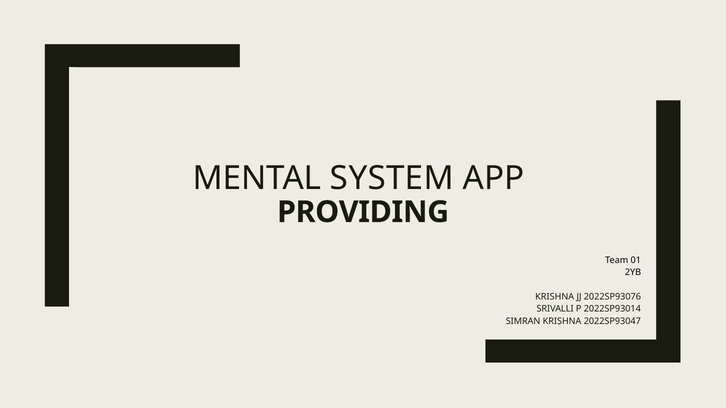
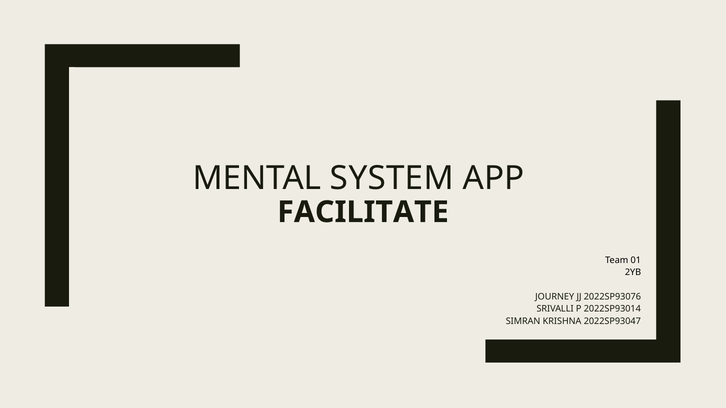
PROVIDING: PROVIDING -> FACILITATE
KRISHNA at (555, 297): KRISHNA -> JOURNEY
